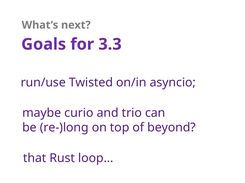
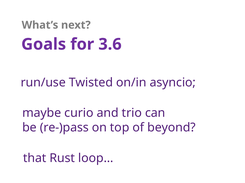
3.3: 3.3 -> 3.6
re-)long: re-)long -> re-)pass
